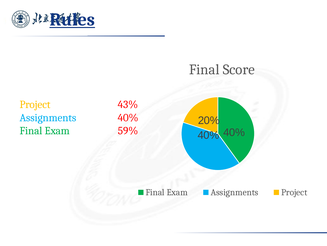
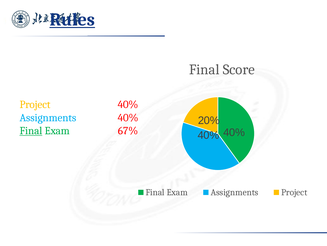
Project 43%: 43% -> 40%
Final at (31, 130) underline: none -> present
59%: 59% -> 67%
